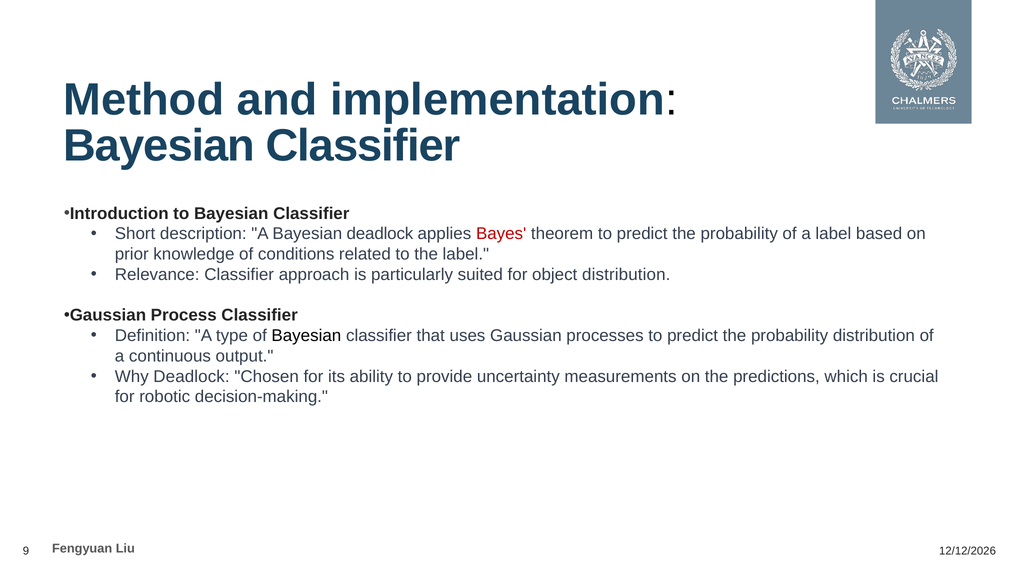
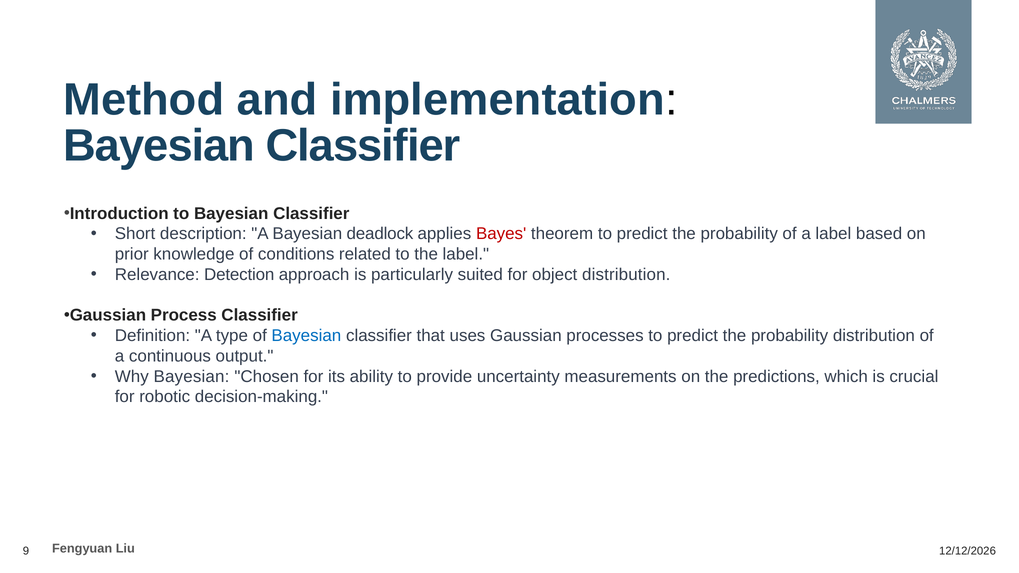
Relevance Classifier: Classifier -> Detection
Bayesian at (306, 336) colour: black -> blue
Why Deadlock: Deadlock -> Bayesian
